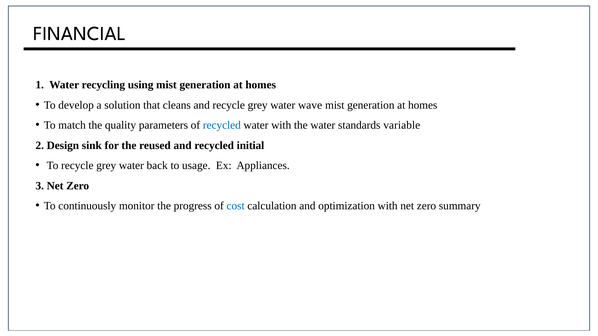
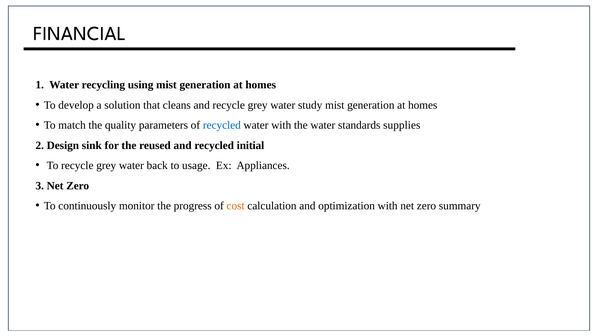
wave: wave -> study
variable: variable -> supplies
cost colour: blue -> orange
